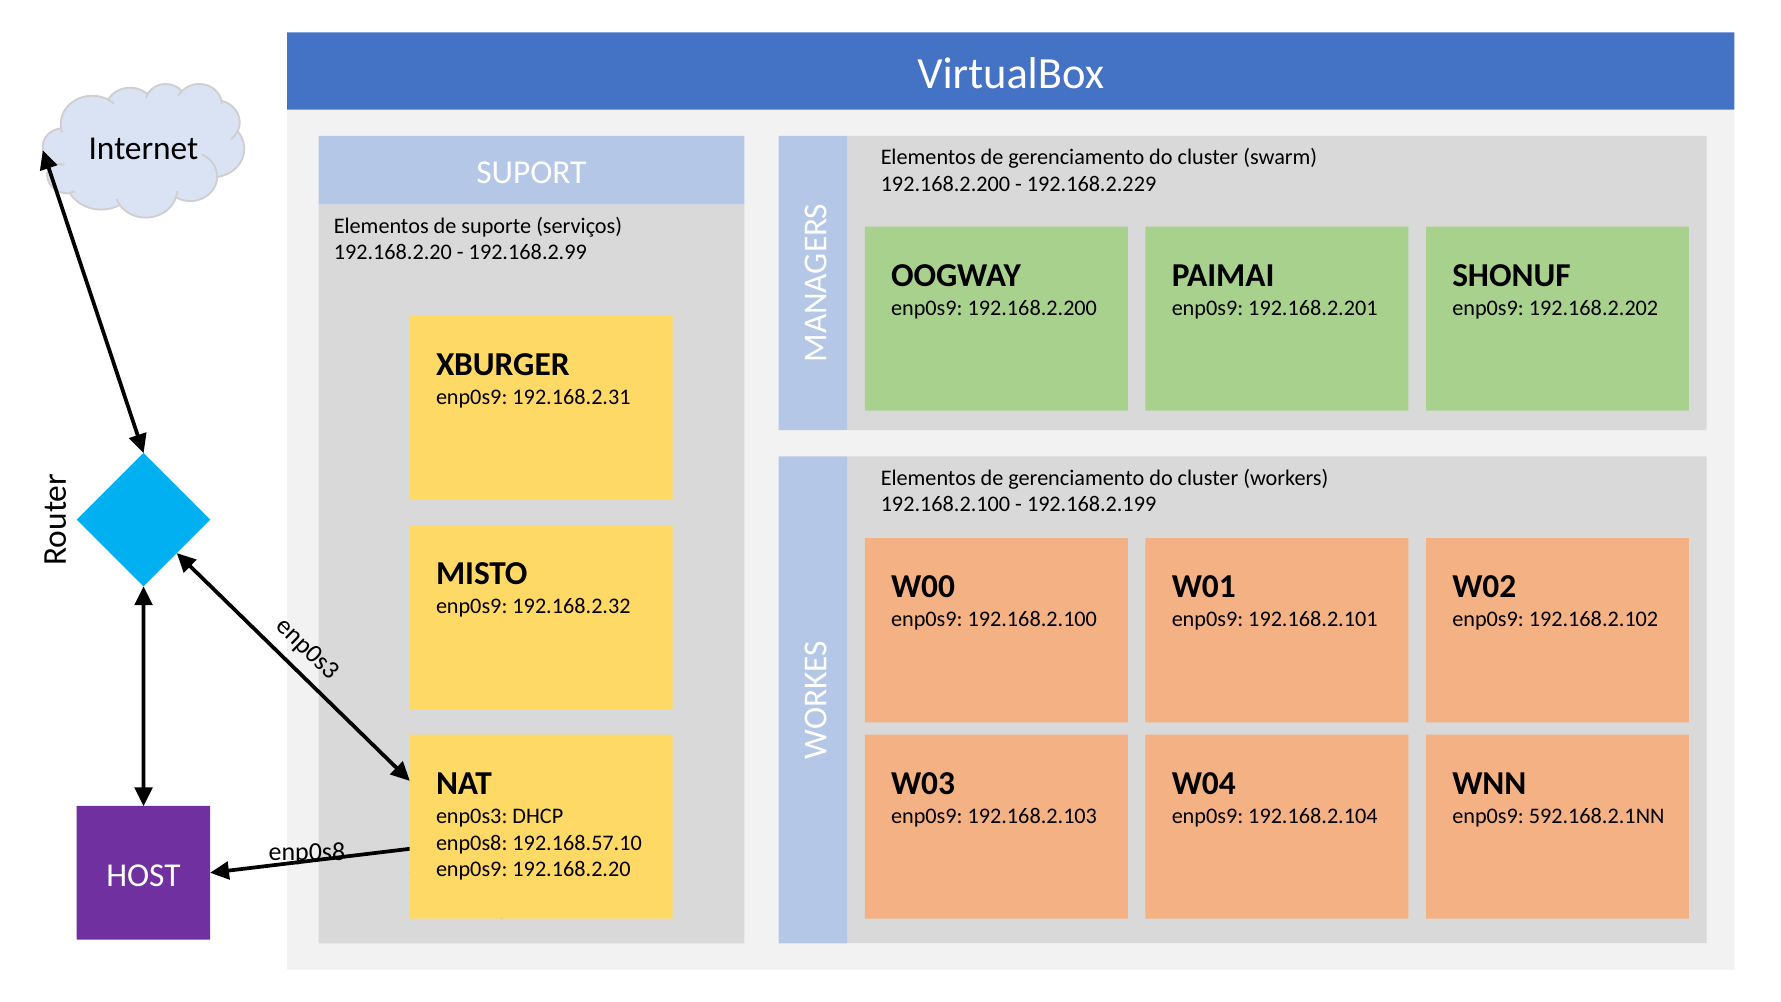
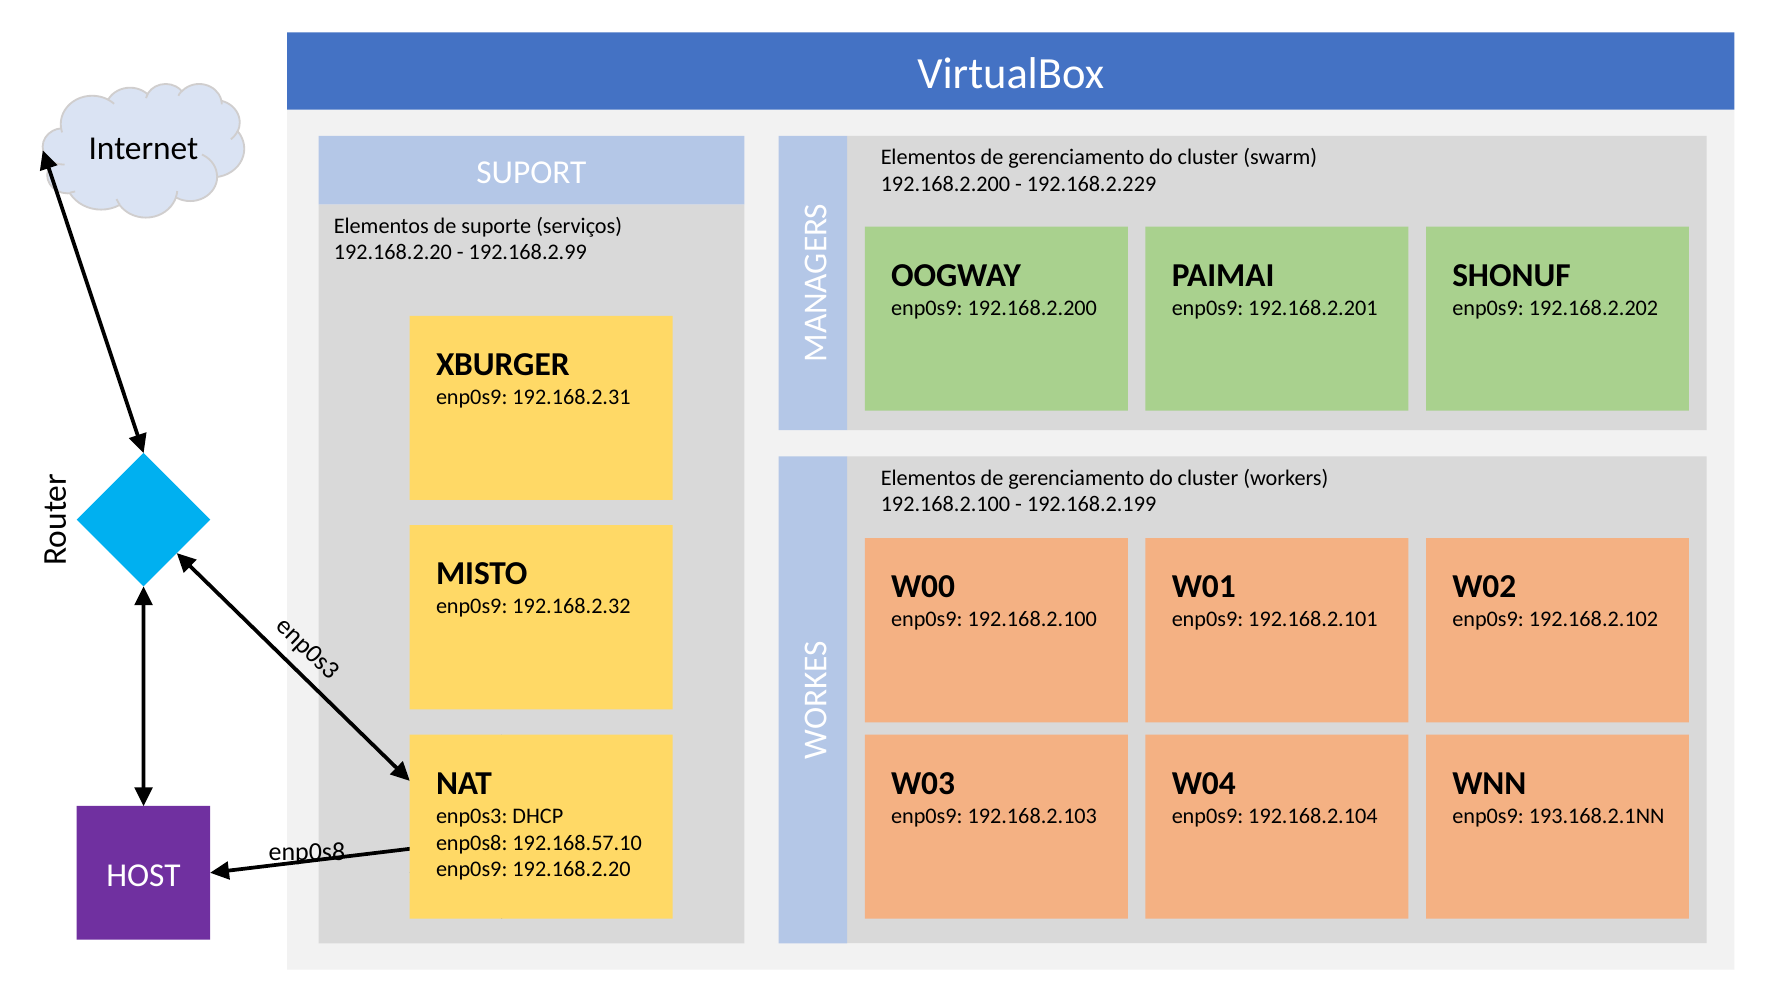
592.168.2.1NN: 592.168.2.1NN -> 193.168.2.1NN
